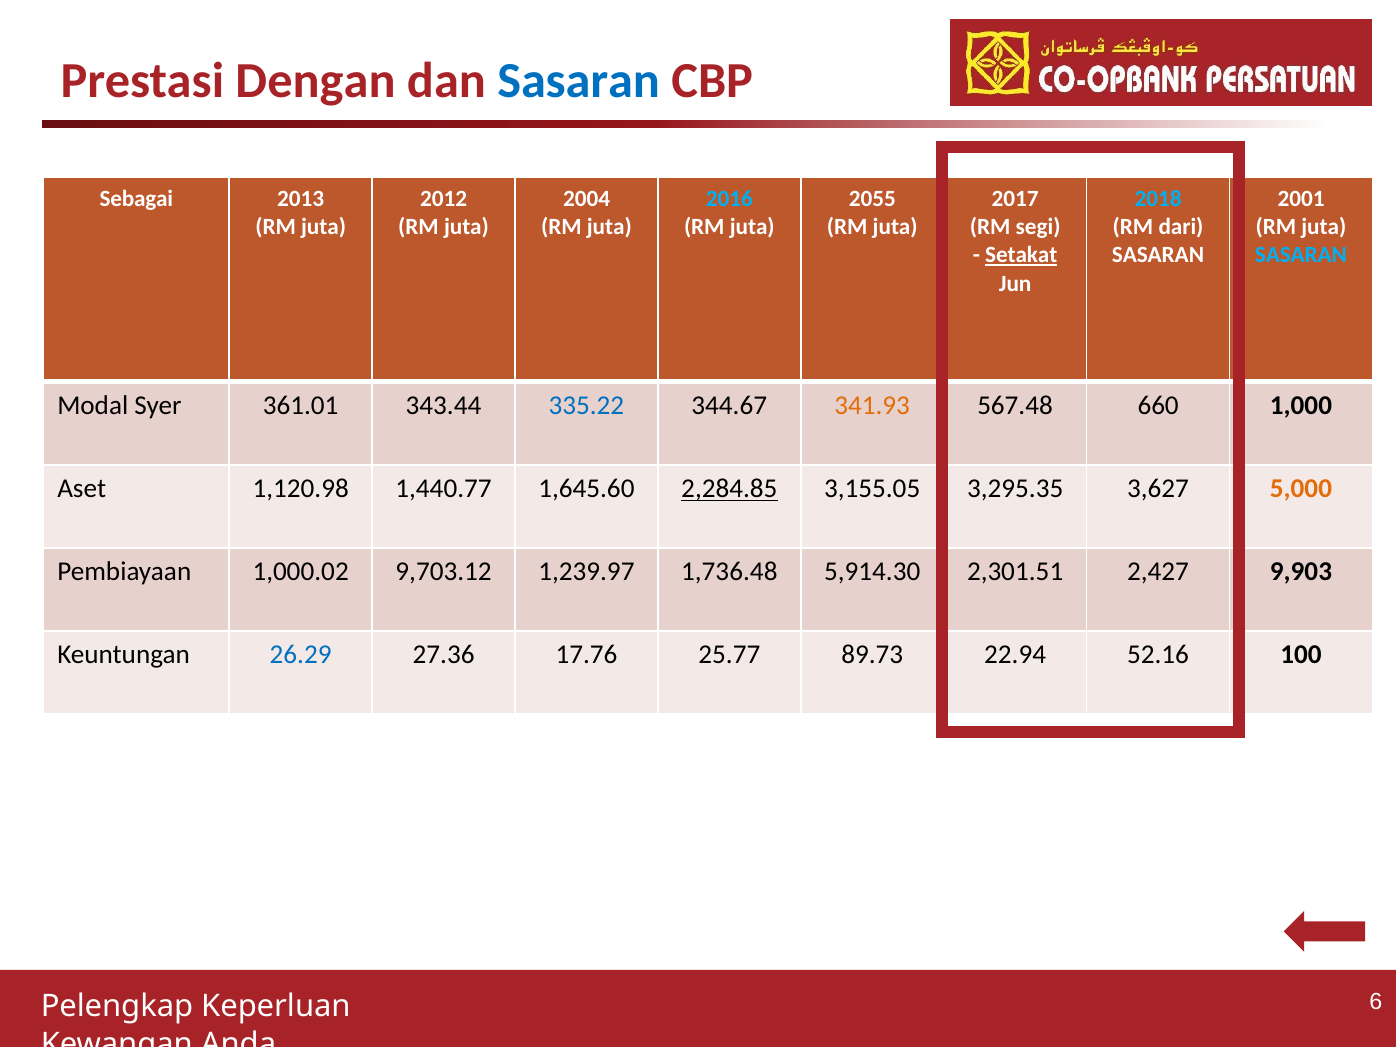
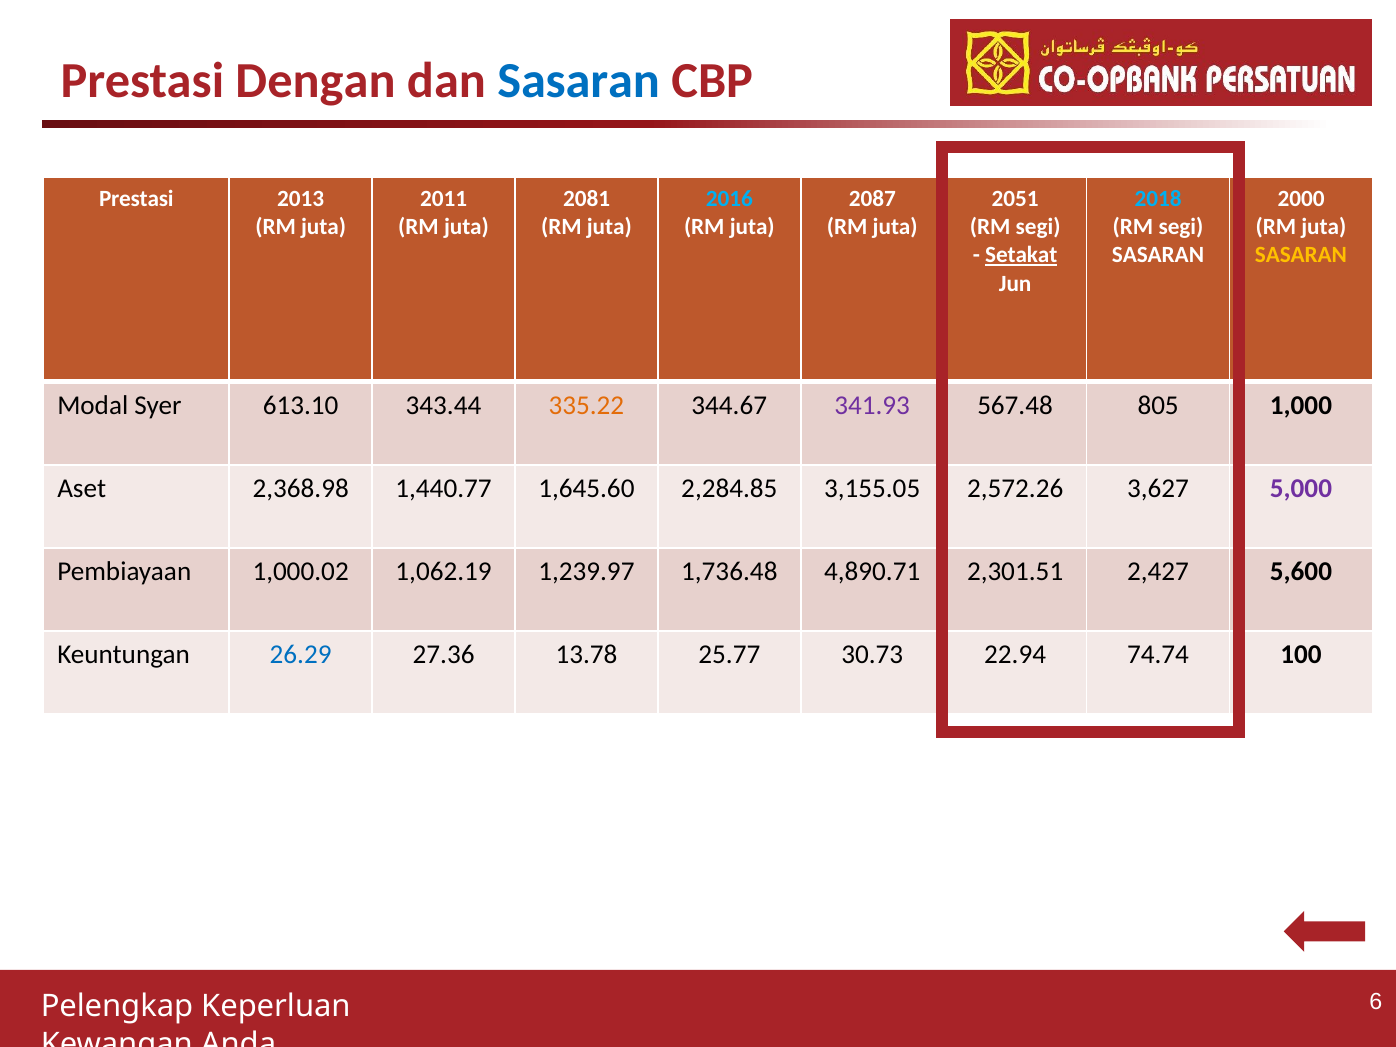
Sebagai at (136, 198): Sebagai -> Prestasi
2012: 2012 -> 2011
2004: 2004 -> 2081
2055: 2055 -> 2087
2017: 2017 -> 2051
2001: 2001 -> 2000
dari at (1181, 227): dari -> segi
SASARAN at (1301, 255) colour: light blue -> yellow
361.01: 361.01 -> 613.10
335.22 colour: blue -> orange
341.93 colour: orange -> purple
660: 660 -> 805
1,120.98: 1,120.98 -> 2,368.98
2,284.85 underline: present -> none
3,295.35: 3,295.35 -> 2,572.26
5,000 colour: orange -> purple
9,703.12: 9,703.12 -> 1,062.19
5,914.30: 5,914.30 -> 4,890.71
9,903: 9,903 -> 5,600
17.76: 17.76 -> 13.78
89.73: 89.73 -> 30.73
52.16: 52.16 -> 74.74
